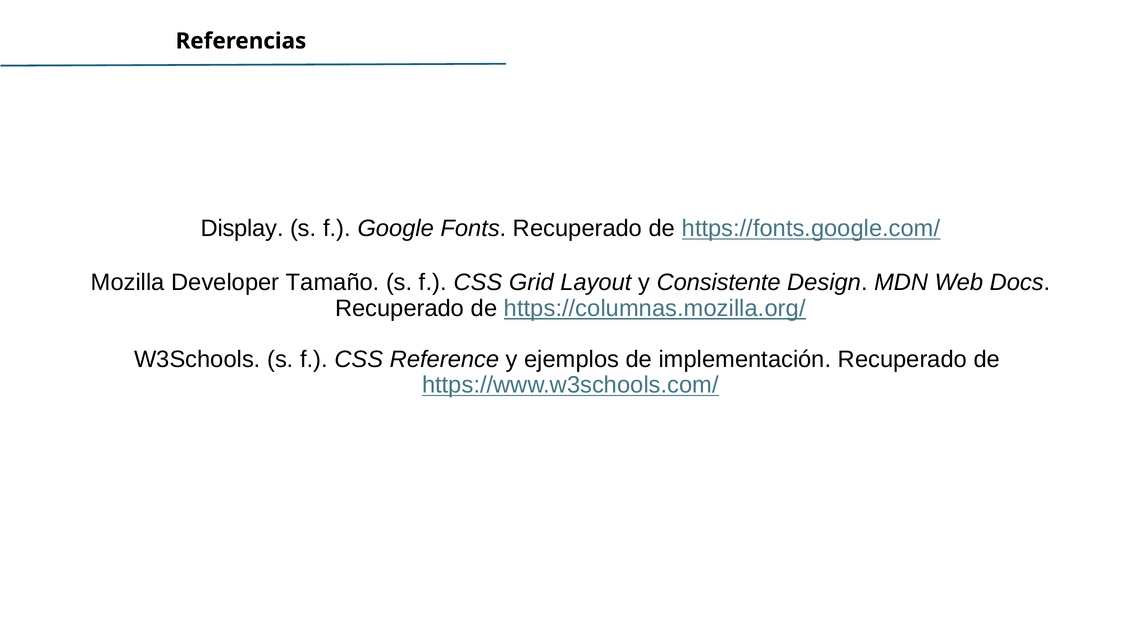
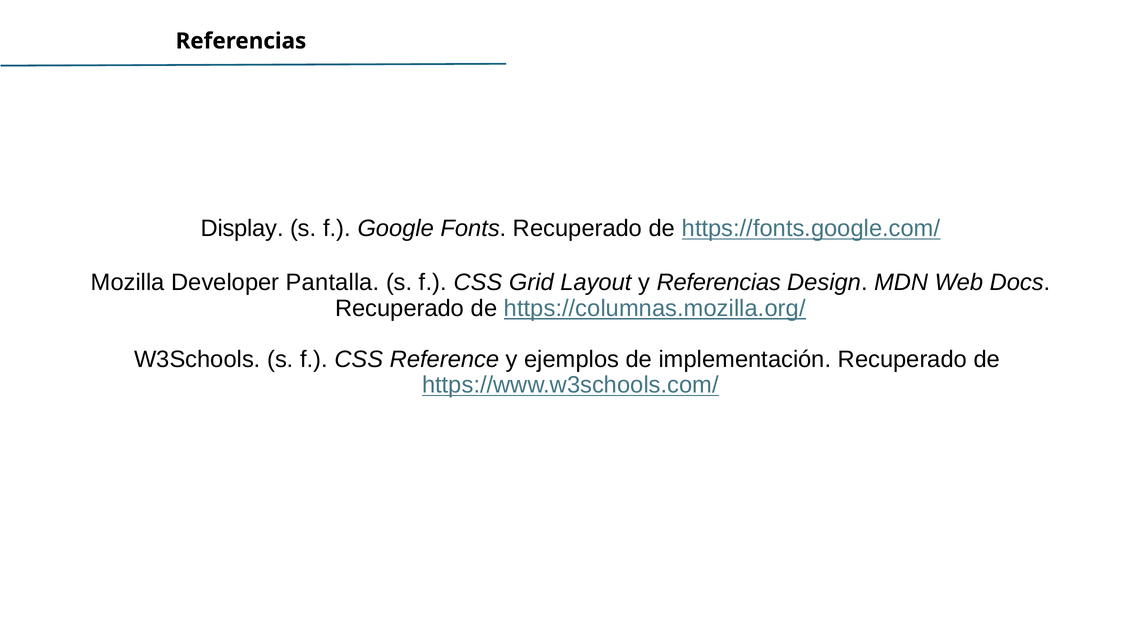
Tamaño: Tamaño -> Pantalla
y Consistente: Consistente -> Referencias
